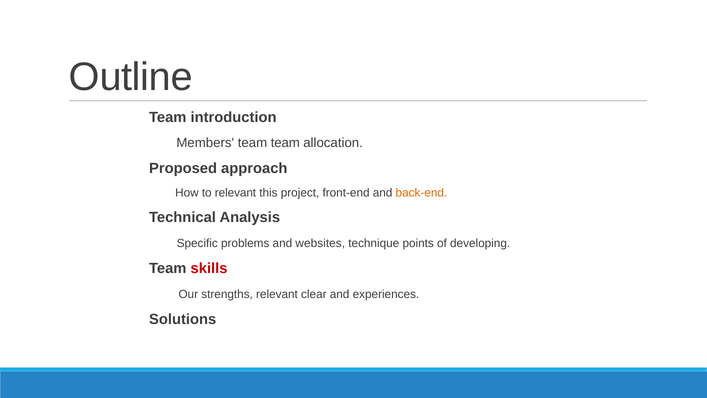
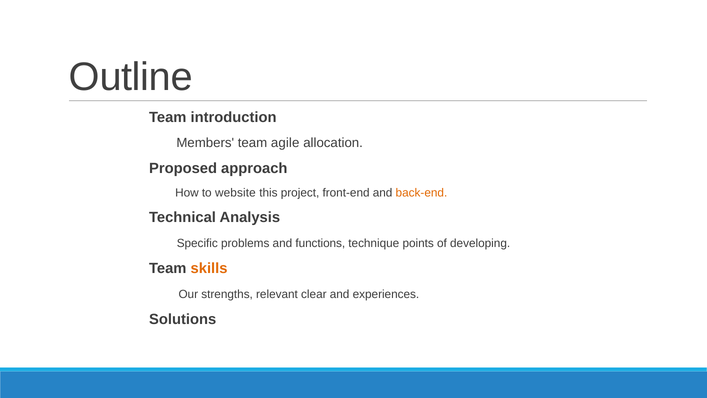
team team: team -> agile
to relevant: relevant -> website
websites: websites -> functions
skills colour: red -> orange
